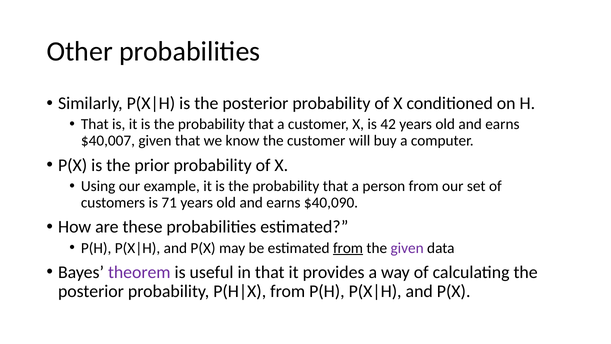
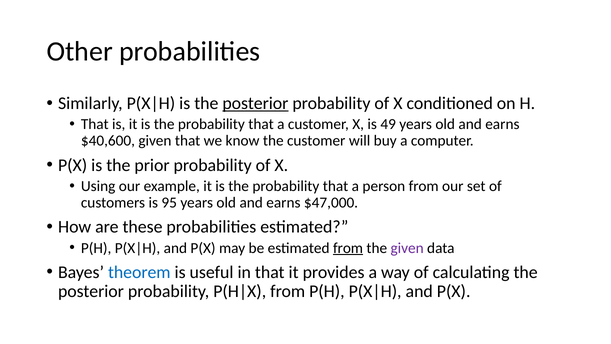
posterior at (255, 103) underline: none -> present
42: 42 -> 49
$40,007: $40,007 -> $40,600
71: 71 -> 95
$40,090: $40,090 -> $47,000
theorem colour: purple -> blue
